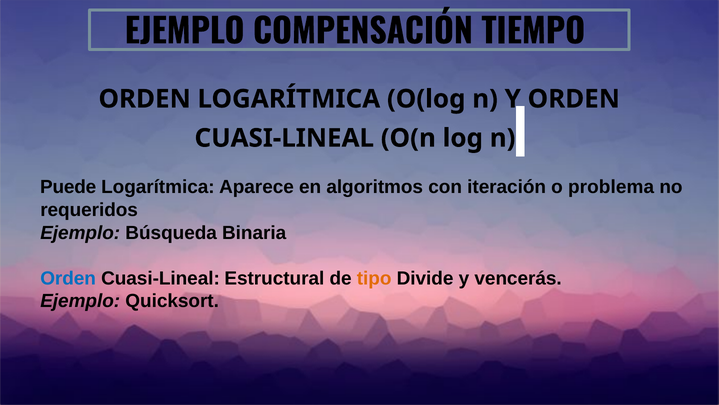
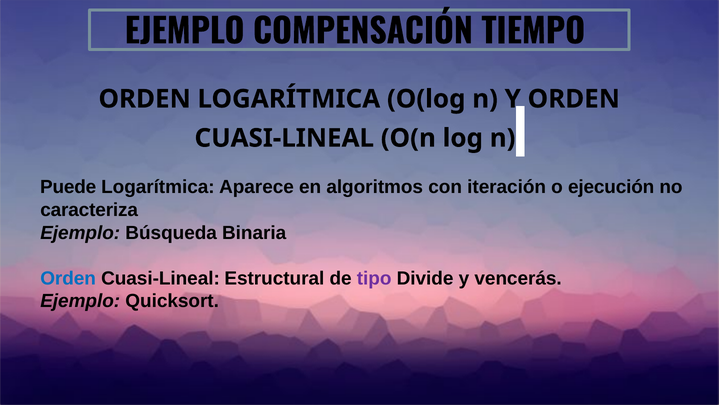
problema: problema -> ejecución
requeridos: requeridos -> caracteriza
tipo colour: orange -> purple
